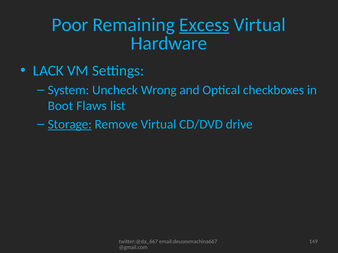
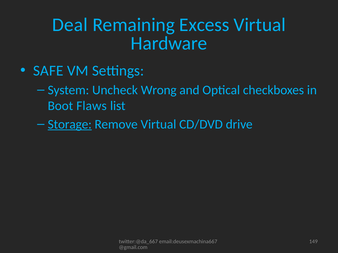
Poor: Poor -> Deal
Excess underline: present -> none
LACK: LACK -> SAFE
